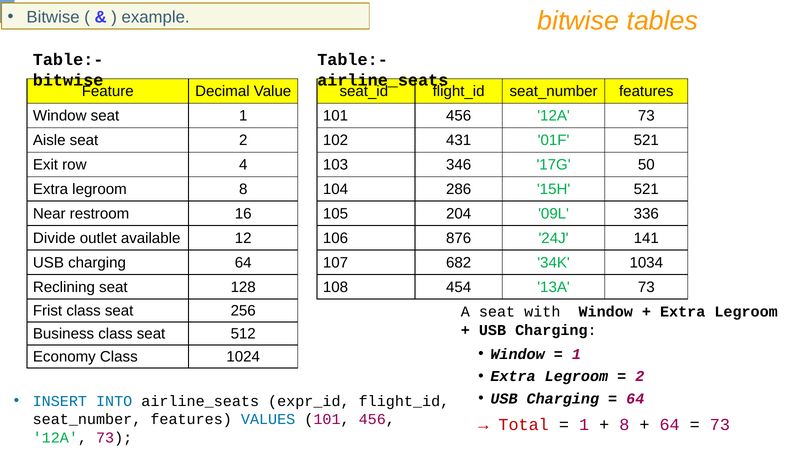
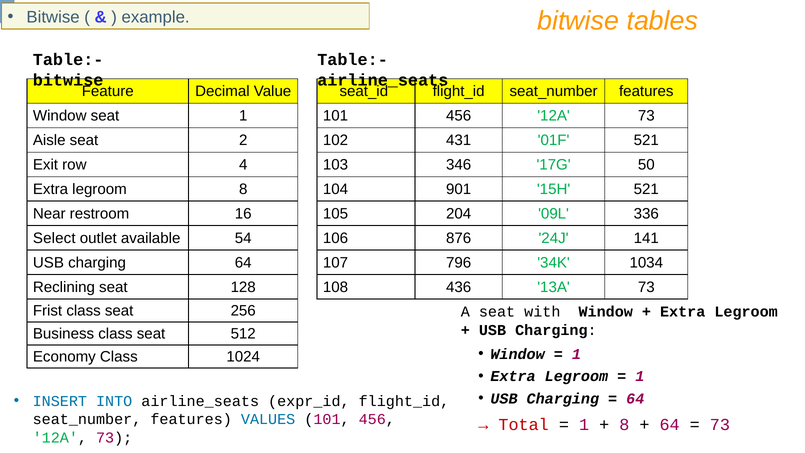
286: 286 -> 901
Divide: Divide -> Select
12: 12 -> 54
682: 682 -> 796
454: 454 -> 436
2 at (640, 376): 2 -> 1
